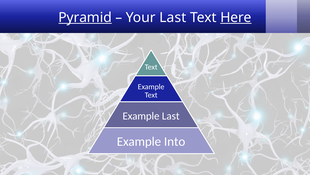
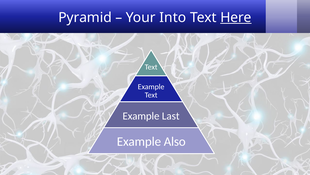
Pyramid underline: present -> none
Your Last: Last -> Into
Into: Into -> Also
